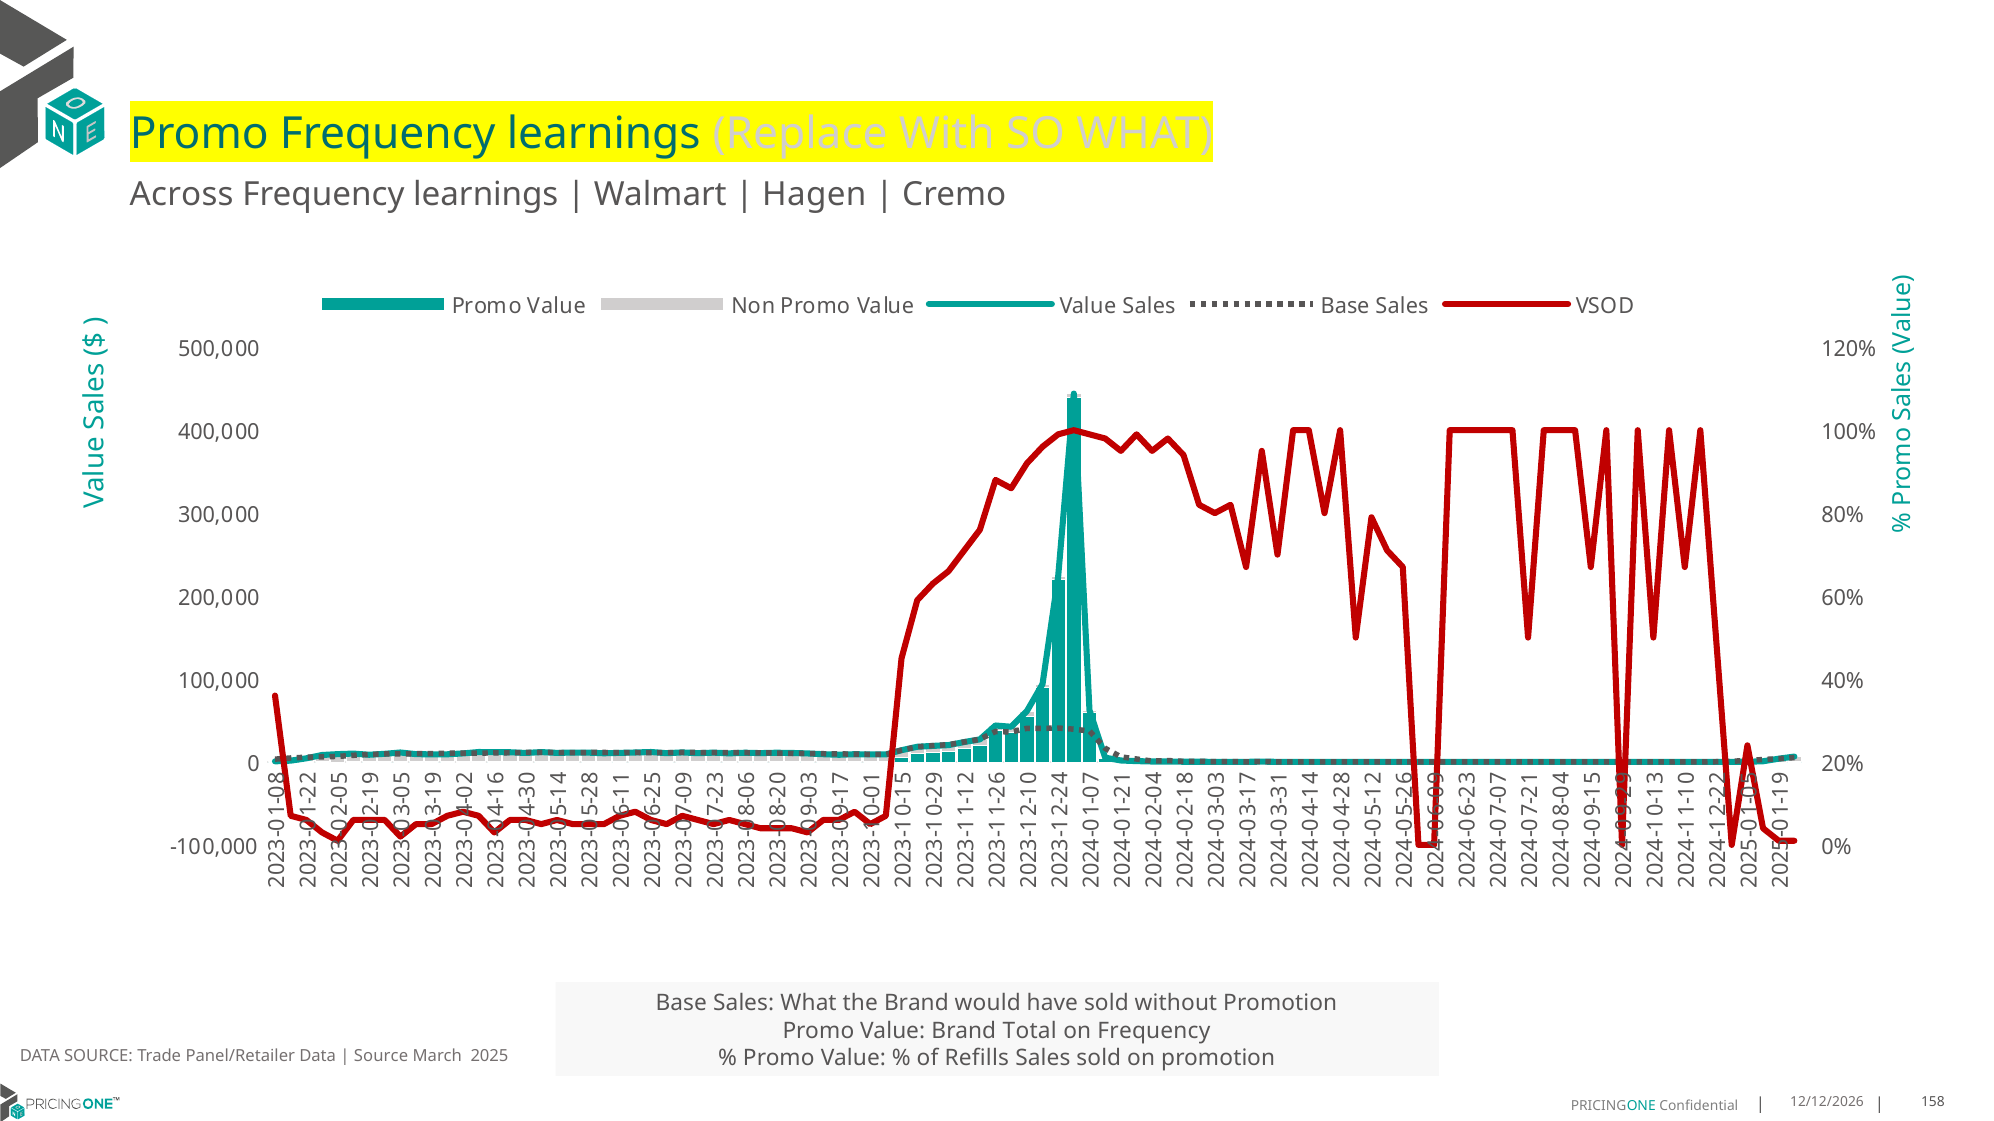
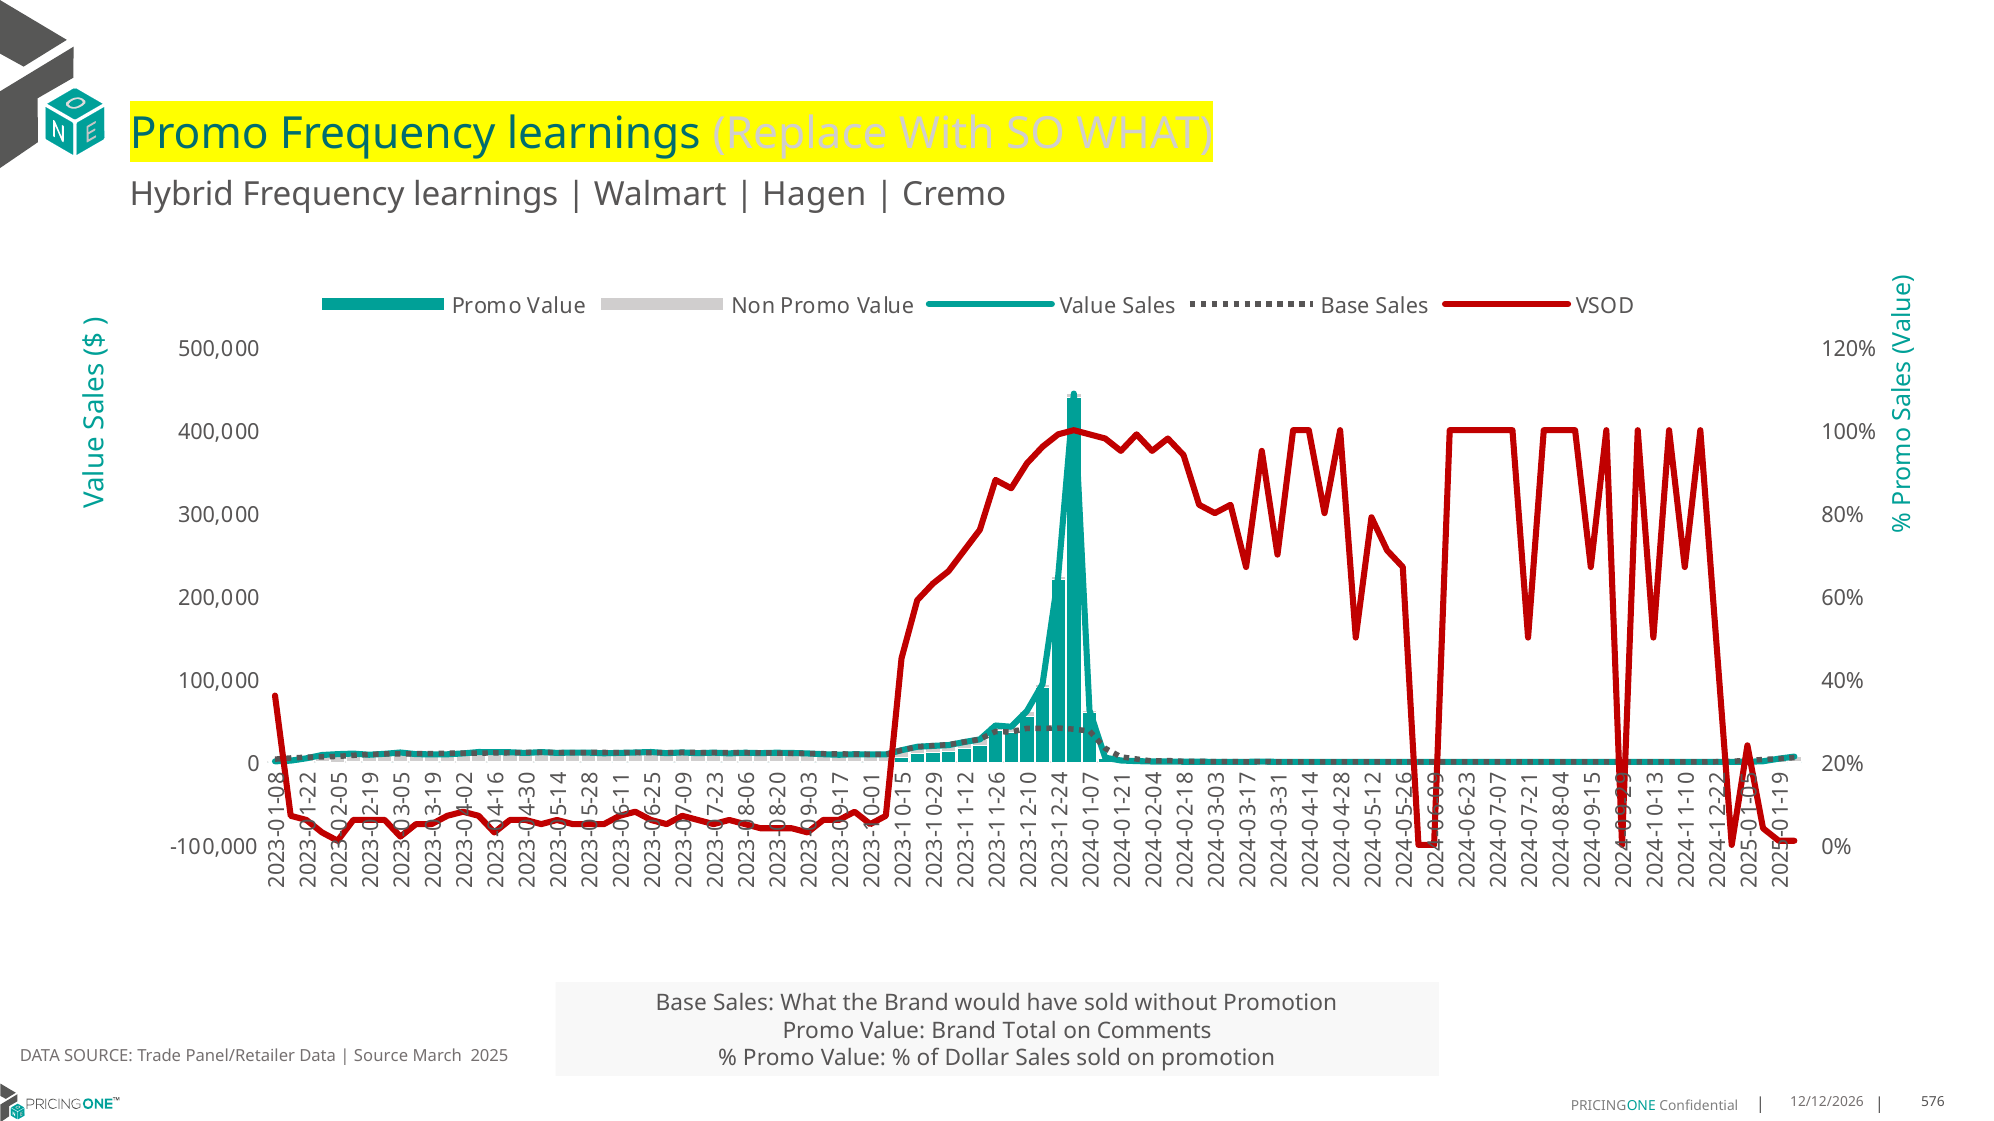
Across: Across -> Hybrid
on Frequency: Frequency -> Comments
Refills: Refills -> Dollar
158: 158 -> 576
